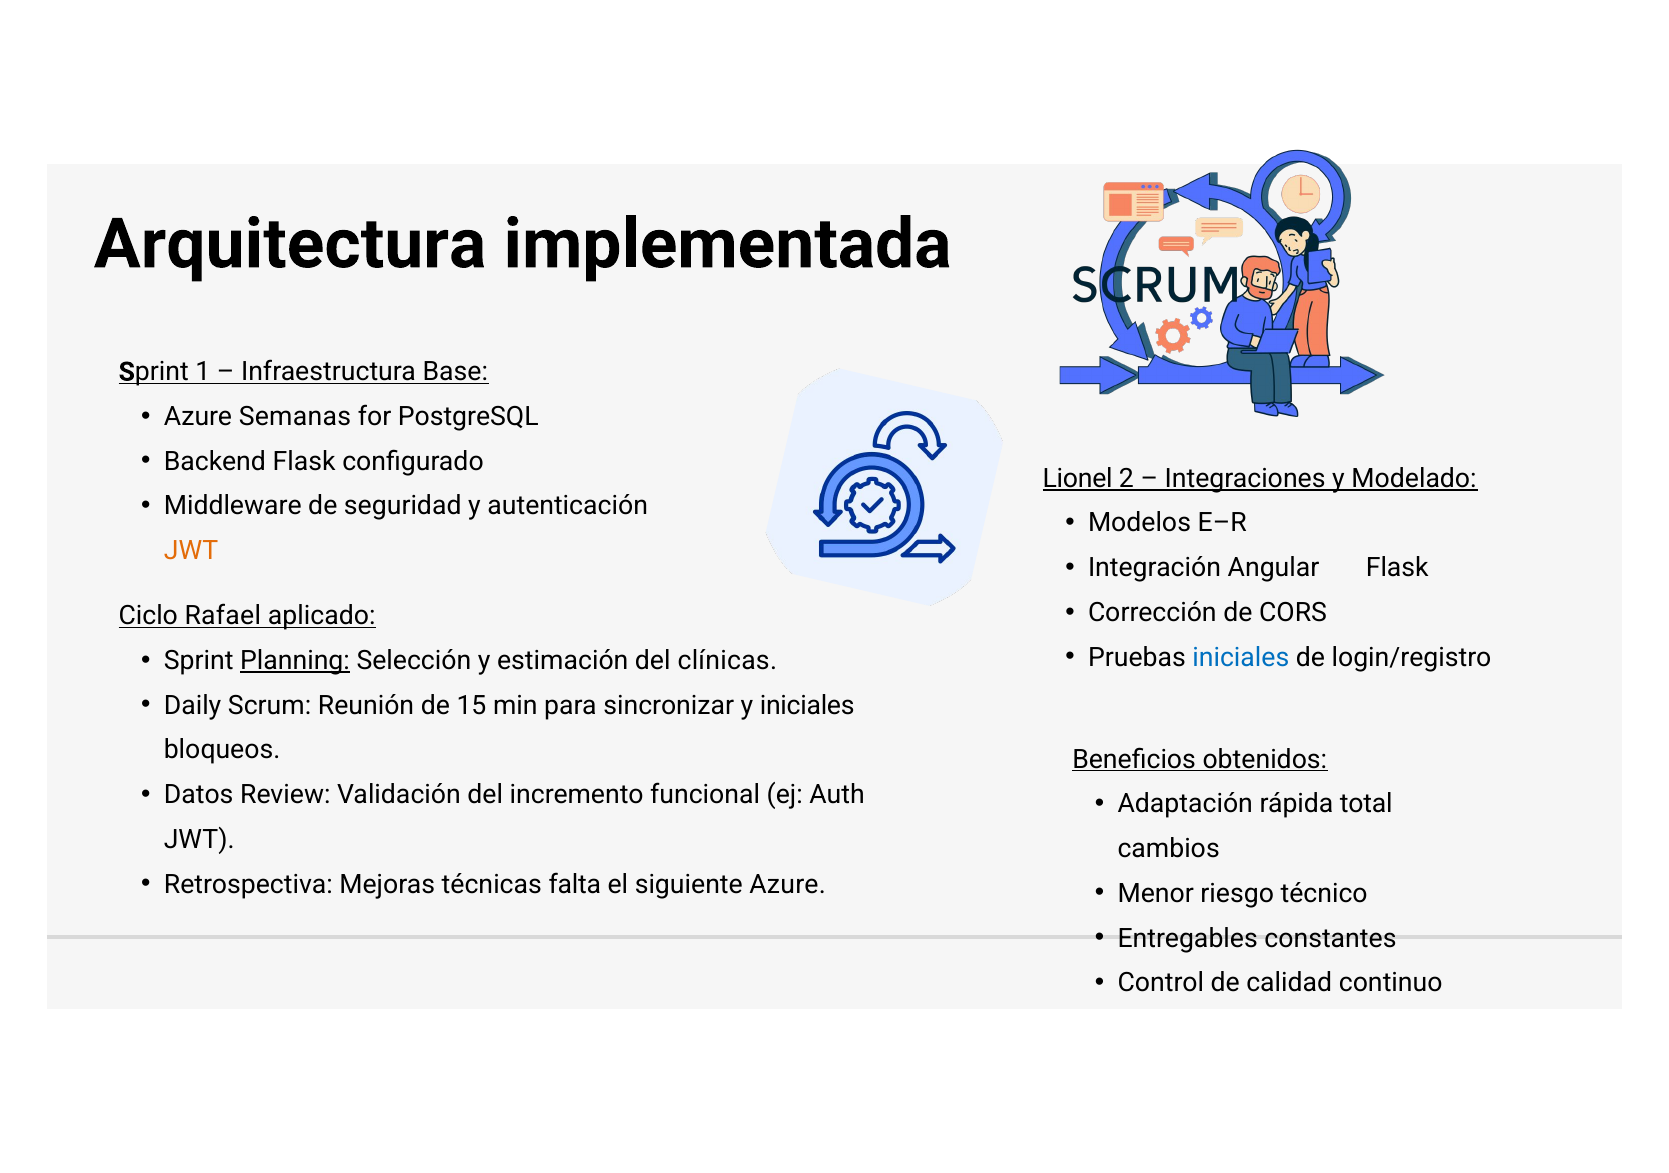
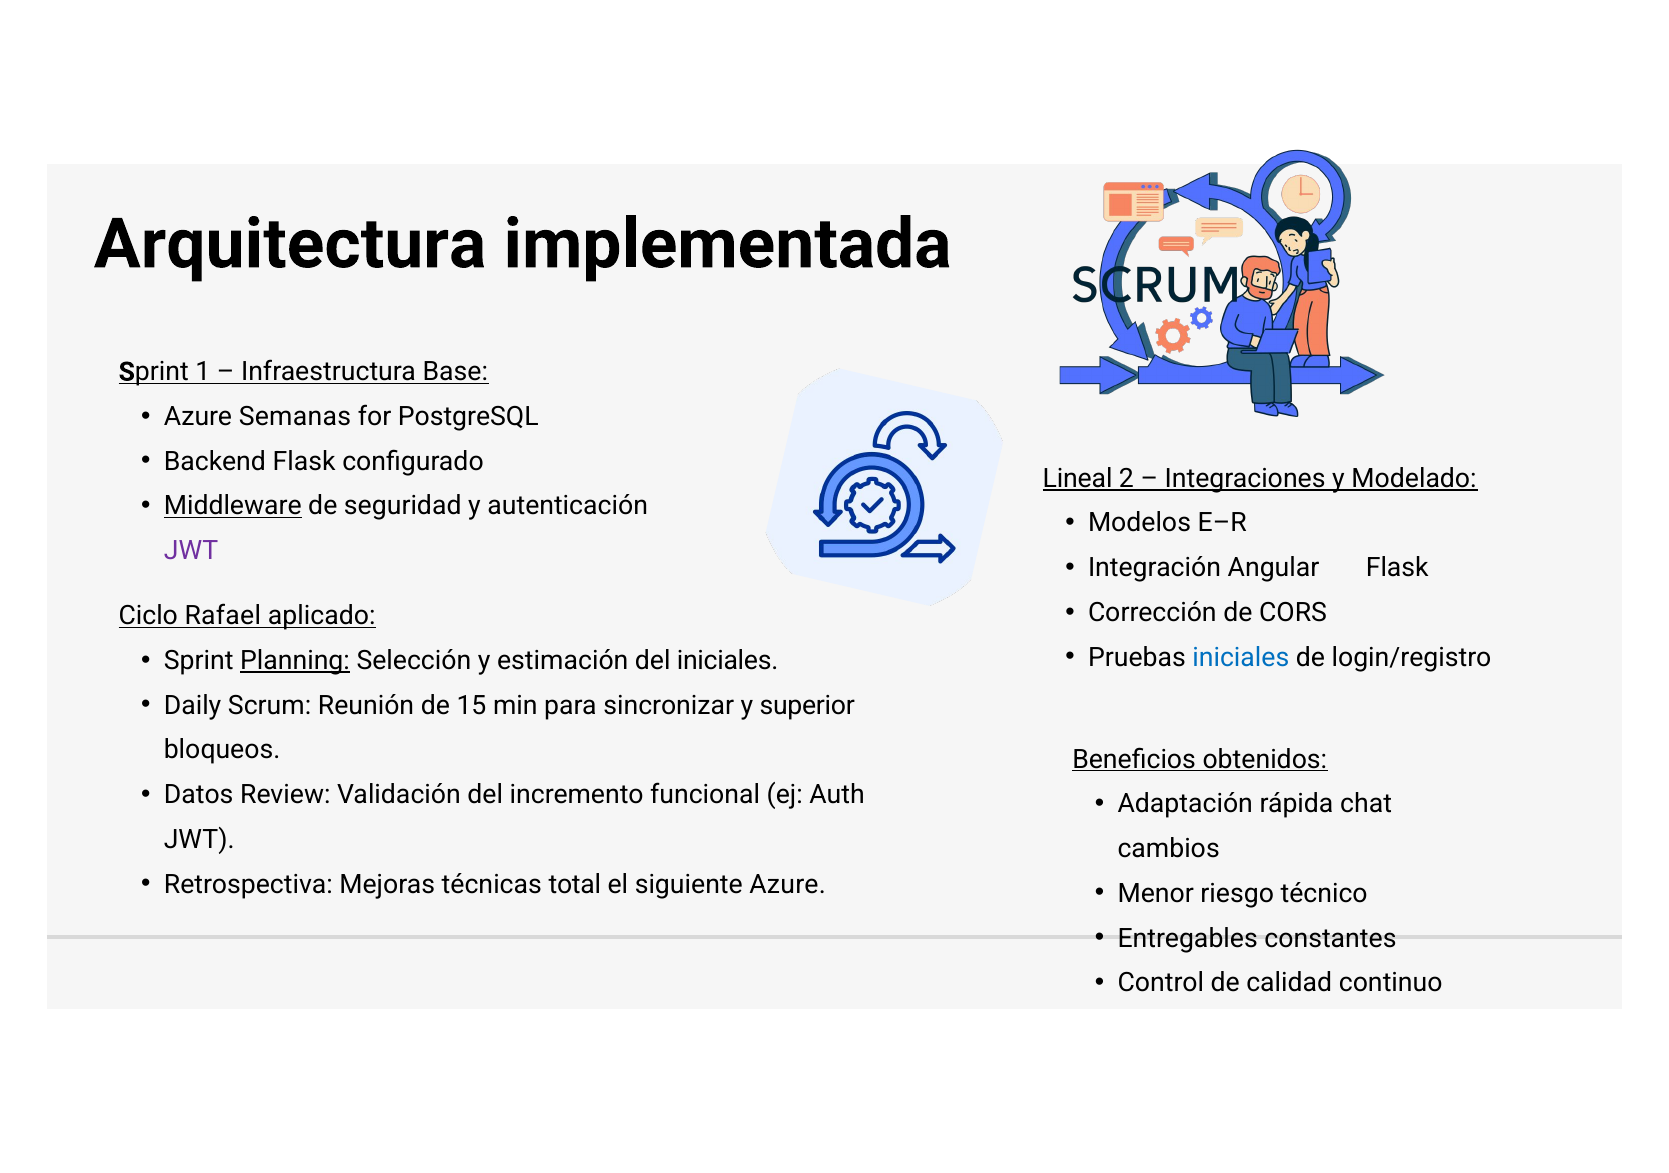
Lionel: Lionel -> Lineal
Middleware underline: none -> present
JWT at (191, 551) colour: orange -> purple
del clínicas: clínicas -> iniciales
y iniciales: iniciales -> superior
total: total -> chat
falta: falta -> total
